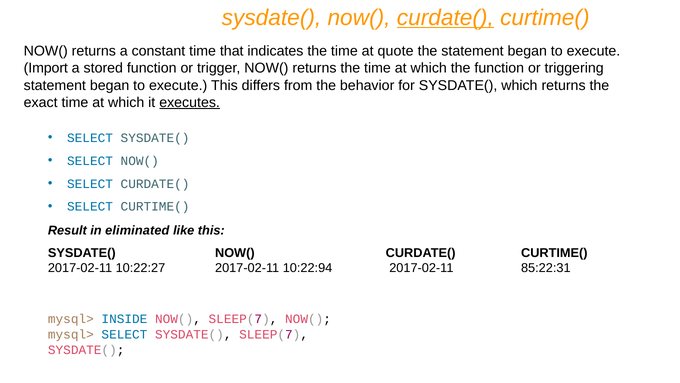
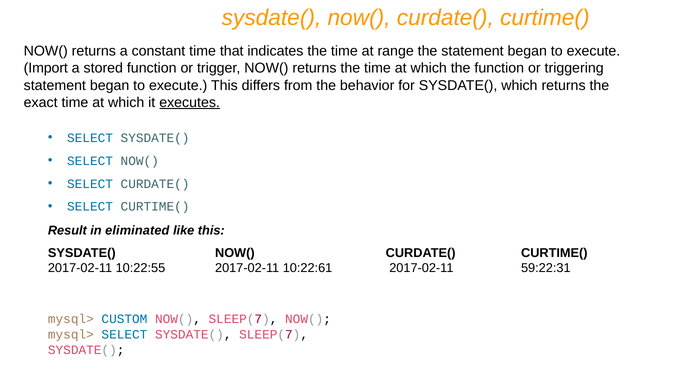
curdate( at (445, 18) underline: present -> none
quote: quote -> range
10:22:27: 10:22:27 -> 10:22:55
10:22:94: 10:22:94 -> 10:22:61
85:22:31: 85:22:31 -> 59:22:31
INSIDE: INSIDE -> CUSTOM
